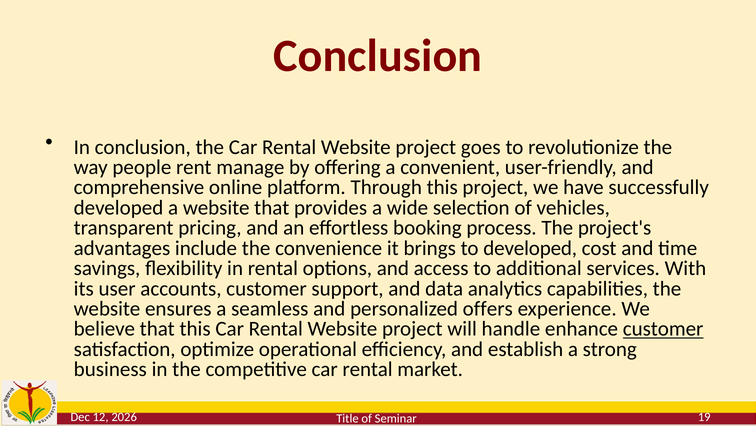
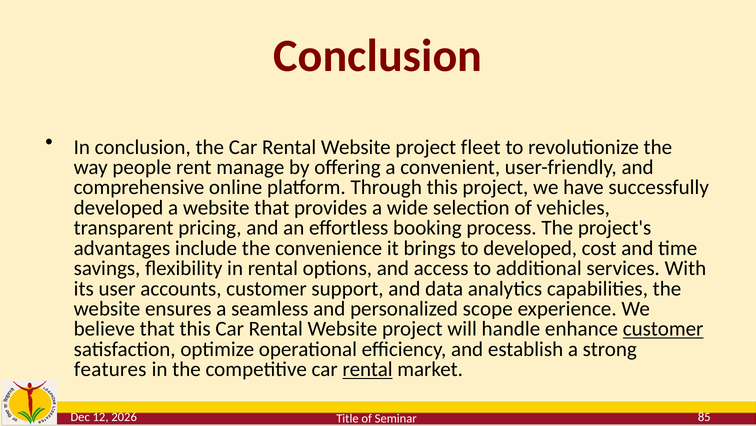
goes: goes -> fleet
offers: offers -> scope
business: business -> features
rental at (368, 369) underline: none -> present
19: 19 -> 85
